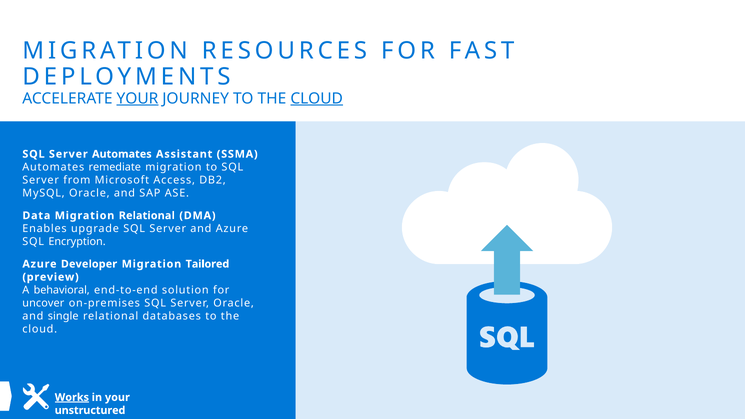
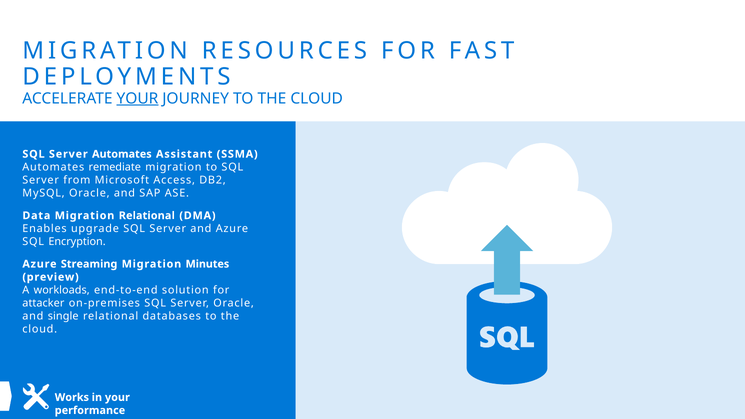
CLOUD at (317, 98) underline: present -> none
Developer: Developer -> Streaming
Tailored: Tailored -> Minutes
behavioral: behavioral -> workloads
uncover: uncover -> attacker
Works underline: present -> none
unstructured: unstructured -> performance
